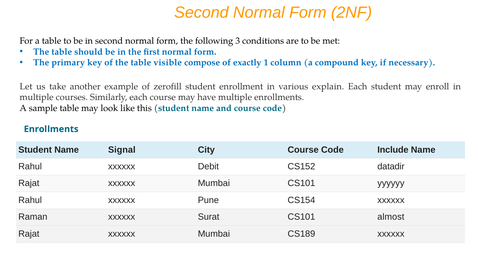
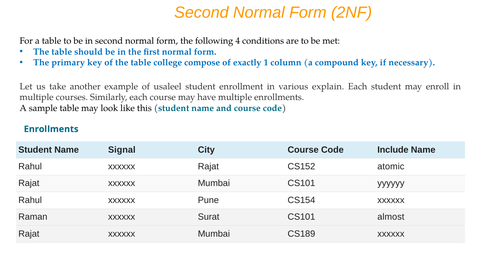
3: 3 -> 4
visible: visible -> college
zerofill: zerofill -> usaleel
xxxxxx Debit: Debit -> Rajat
datadir: datadir -> atomic
